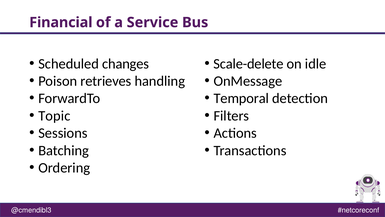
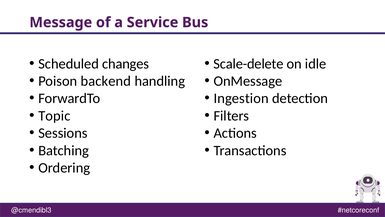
Financial: Financial -> Message
retrieves: retrieves -> backend
Temporal: Temporal -> Ingestion
